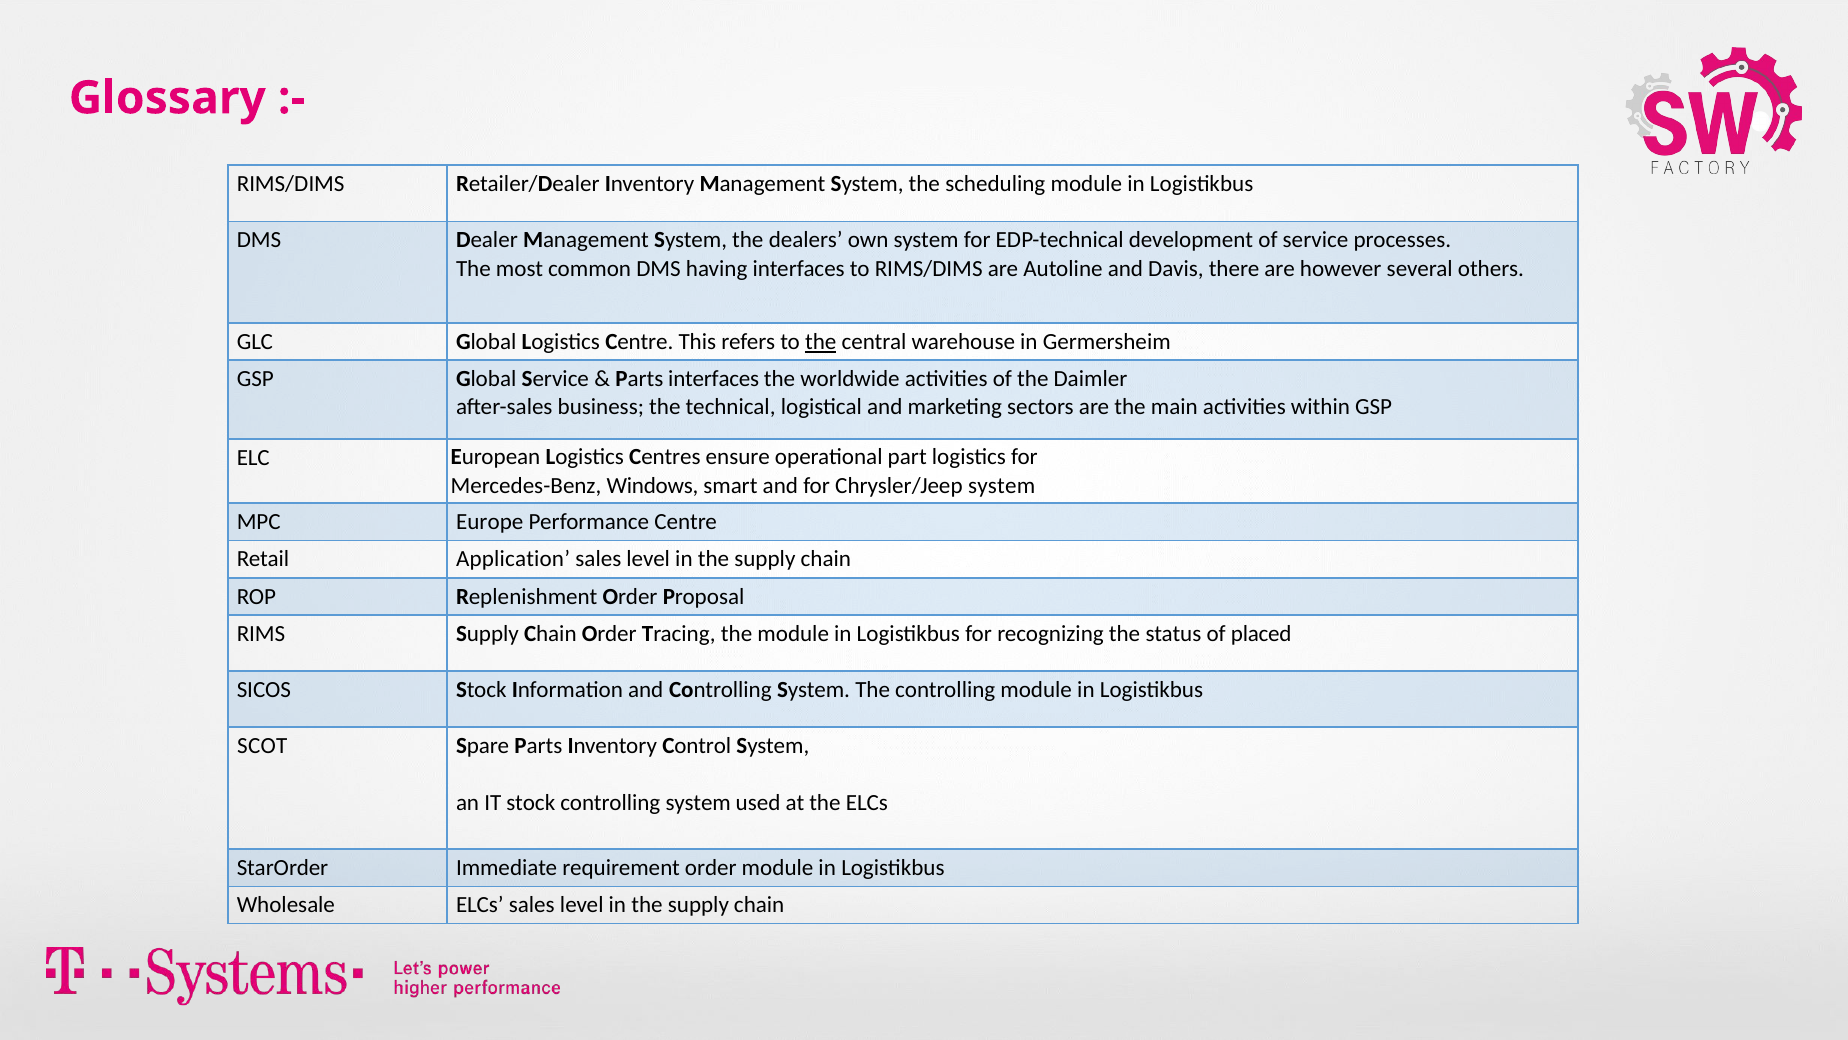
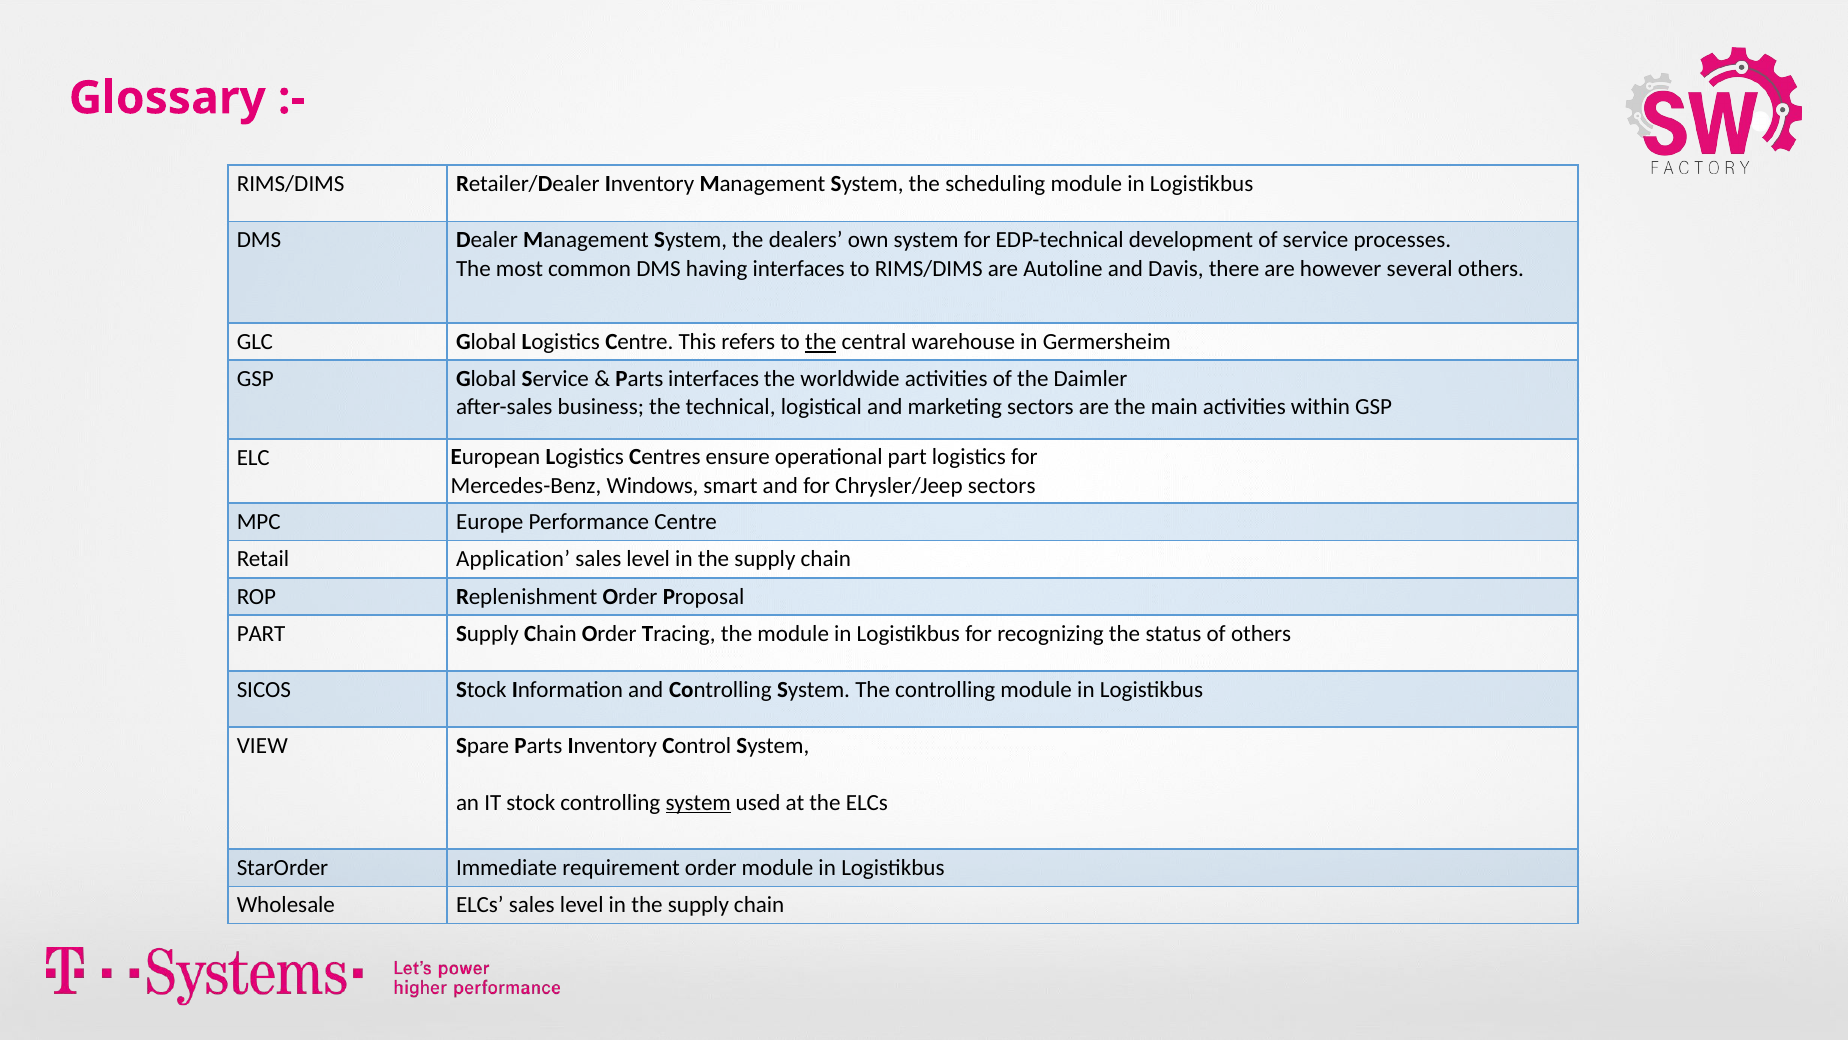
Chrysler/Jeep system: system -> sectors
RIMS at (261, 634): RIMS -> PART
of placed: placed -> others
SCOT: SCOT -> VIEW
system at (698, 802) underline: none -> present
